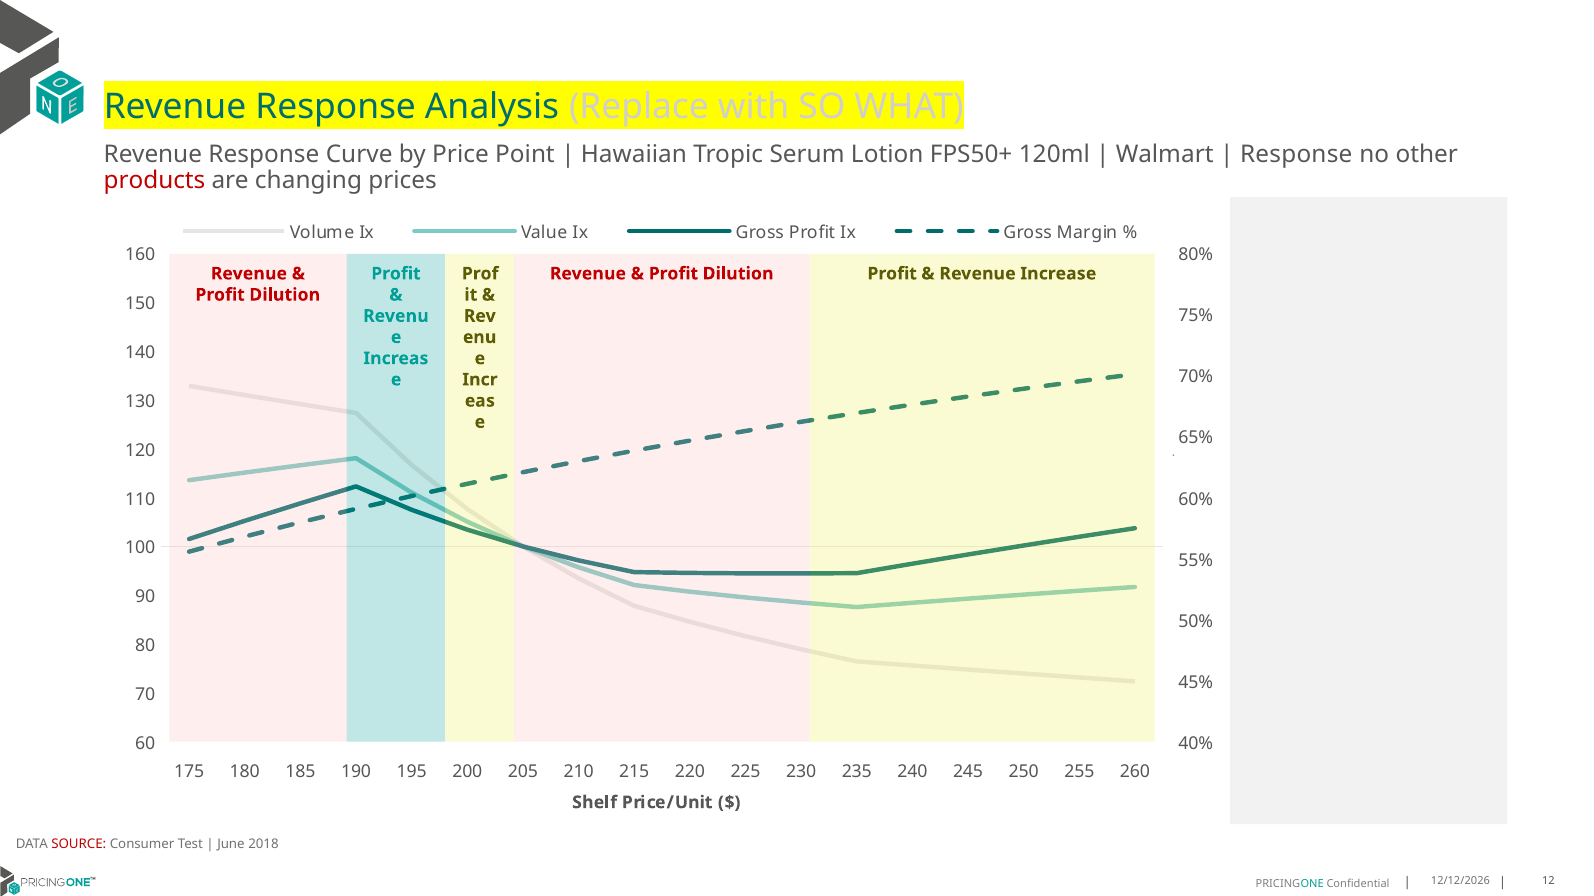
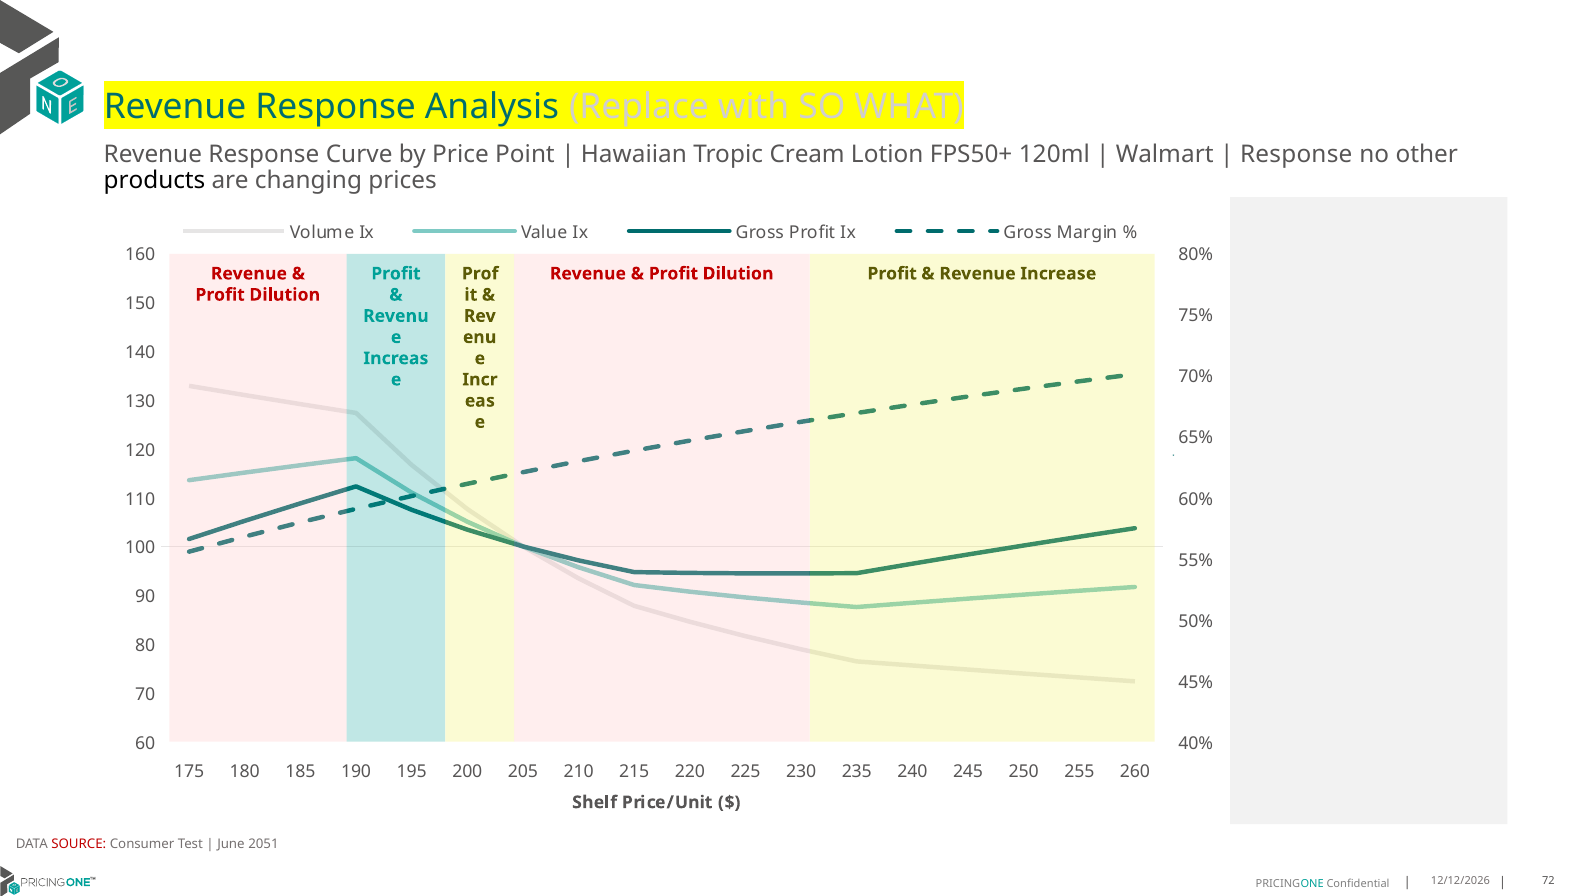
Serum: Serum -> Cream
products colour: red -> black
2018: 2018 -> 2051
12: 12 -> 72
